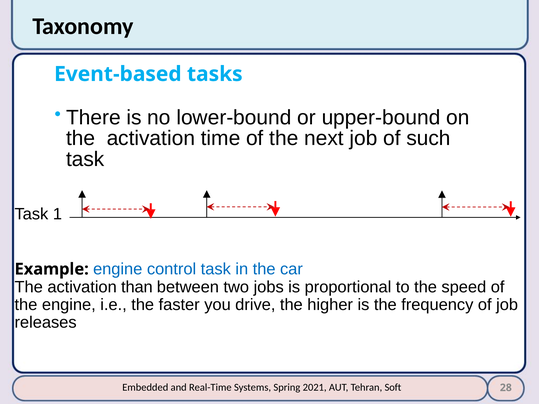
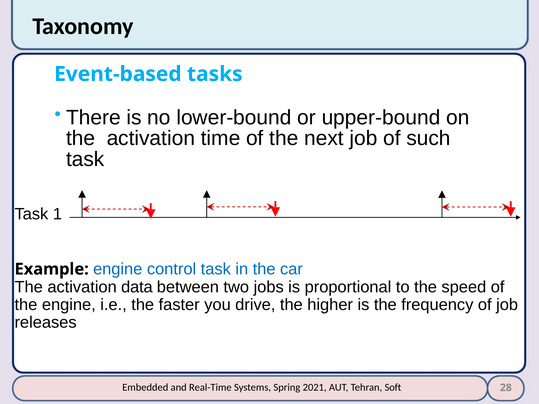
than: than -> data
